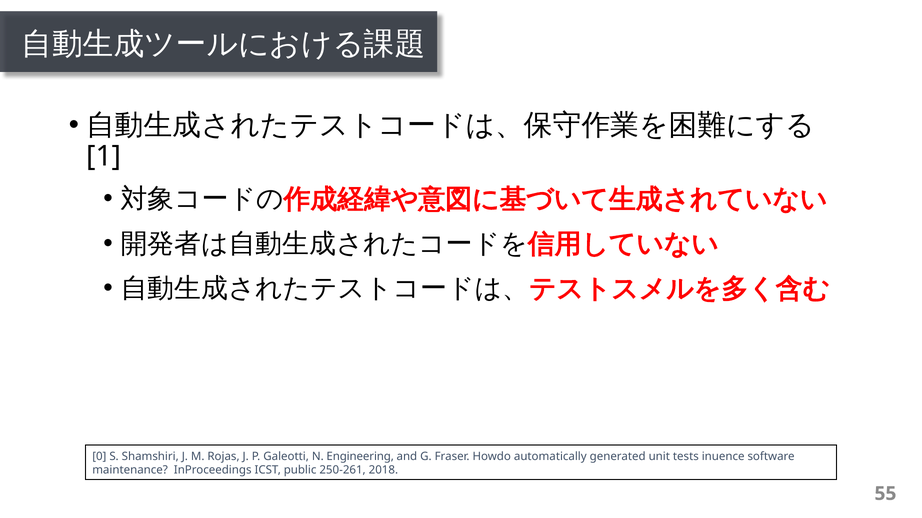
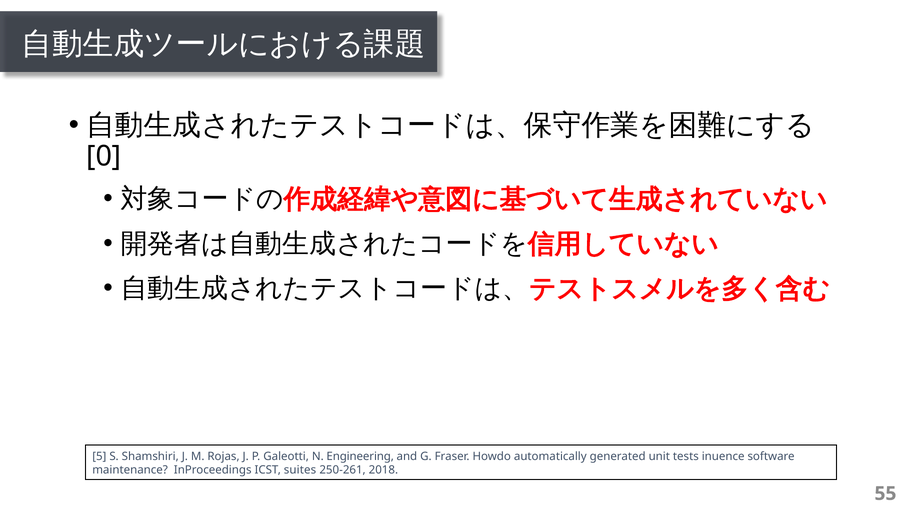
1: 1 -> 0
0: 0 -> 5
public: public -> suites
